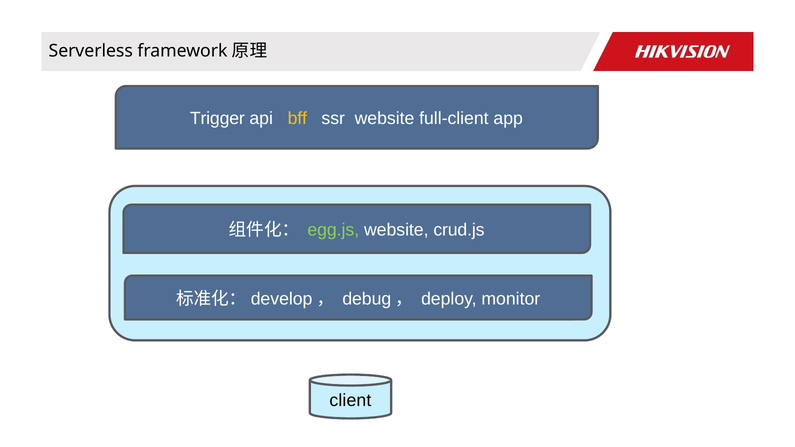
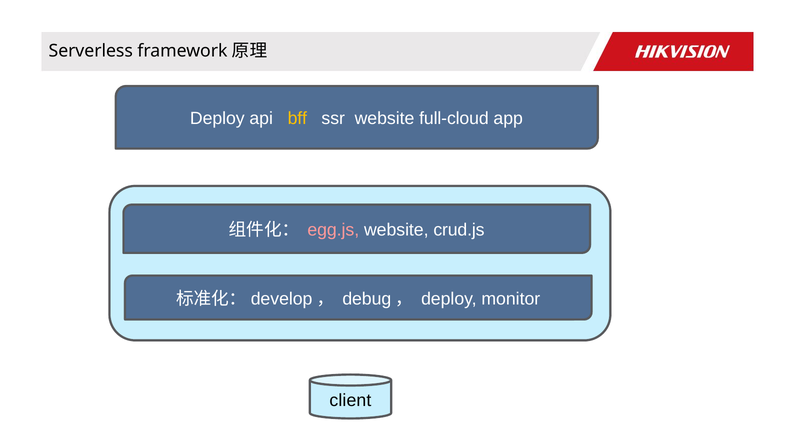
Trigger at (217, 119): Trigger -> Deploy
full-client: full-client -> full-cloud
egg.js colour: light green -> pink
